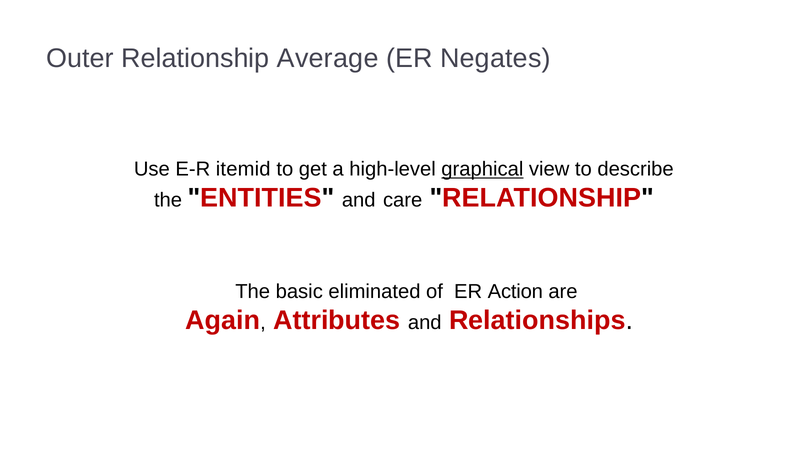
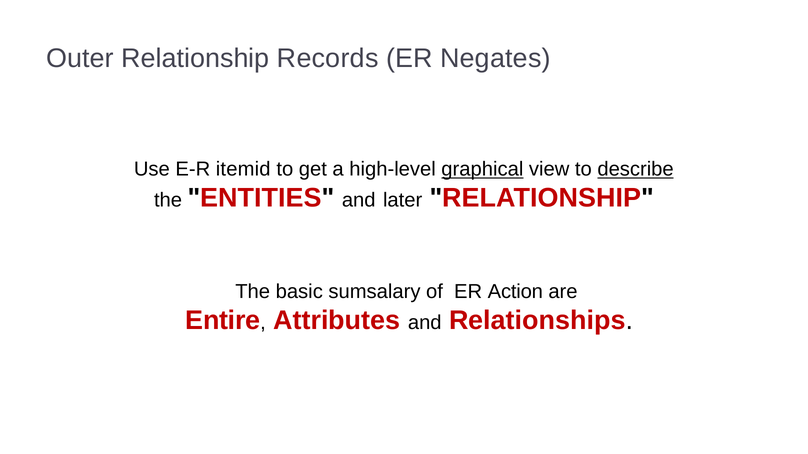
Average: Average -> Records
describe underline: none -> present
care: care -> later
eliminated: eliminated -> sumsalary
Again: Again -> Entire
